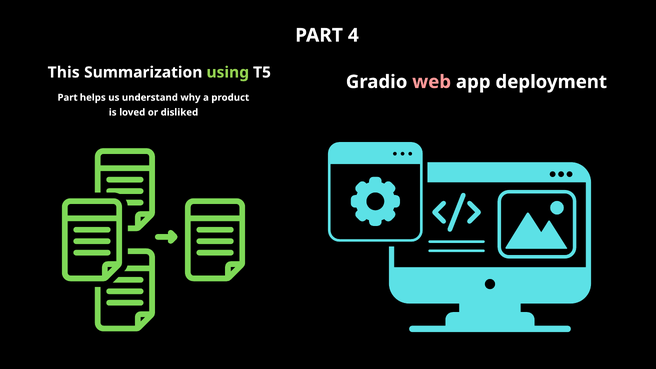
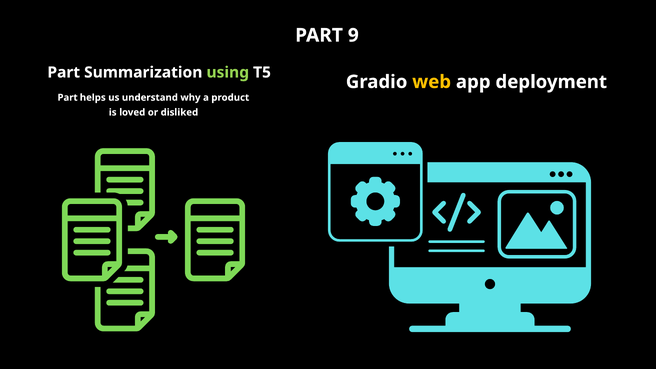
4: 4 -> 9
This at (64, 72): This -> Part
web colour: pink -> yellow
